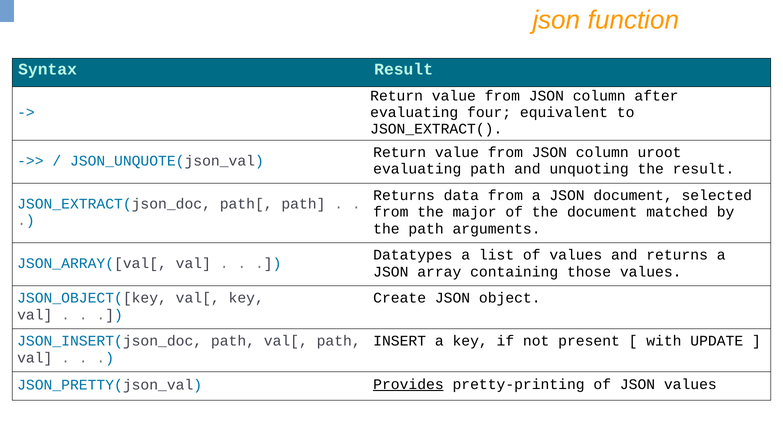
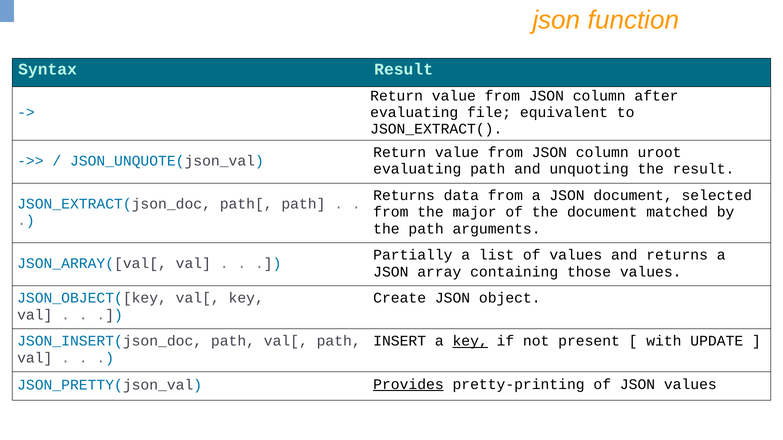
four: four -> file
Datatypes: Datatypes -> Partially
key at (470, 341) underline: none -> present
